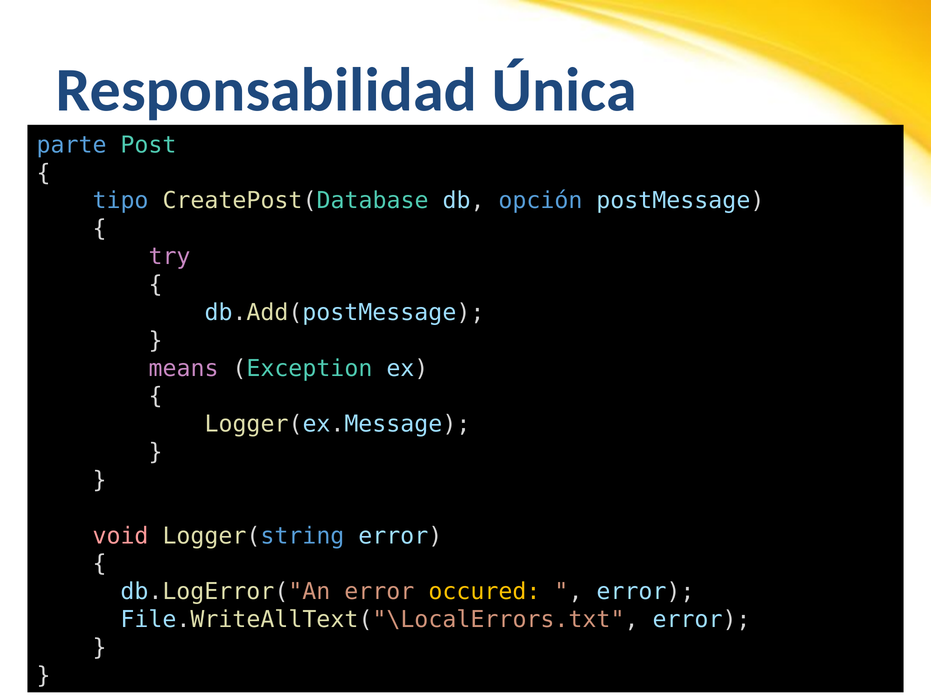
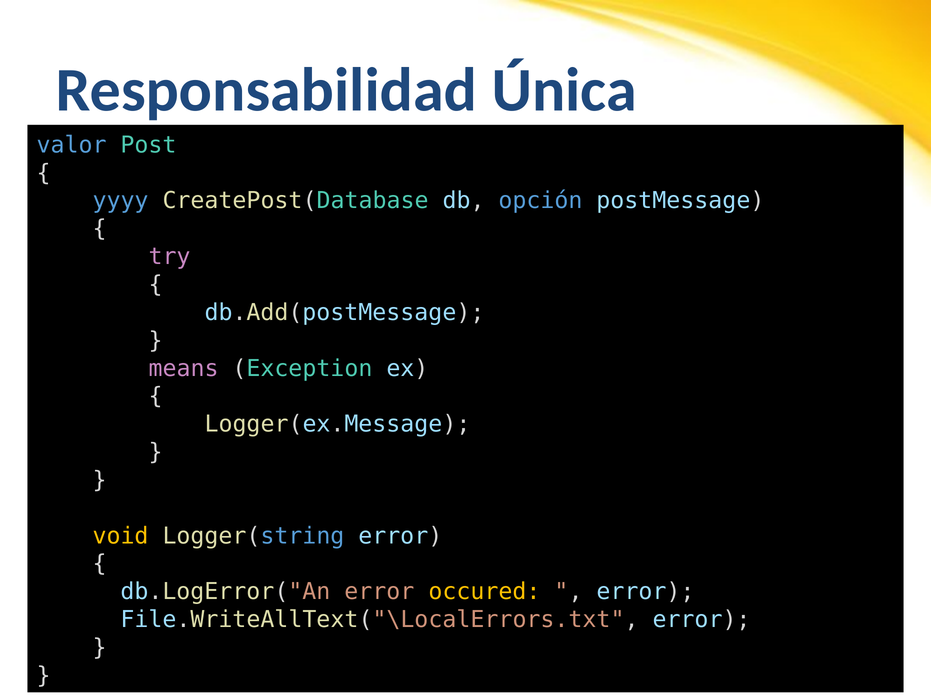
parte: parte -> valor
tipo: tipo -> yyyy
void colour: pink -> yellow
